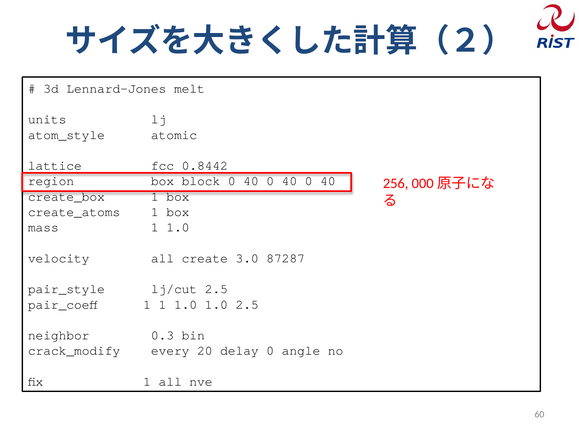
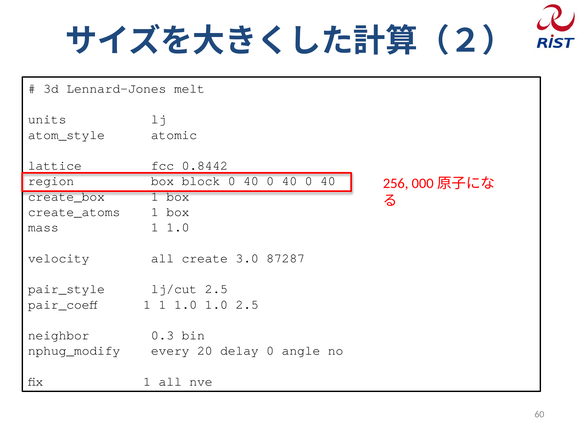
crack_modify: crack_modify -> nphug_modify
